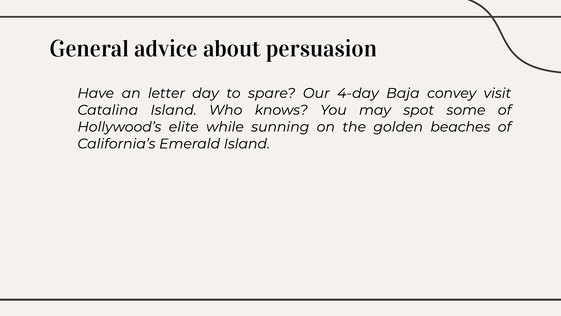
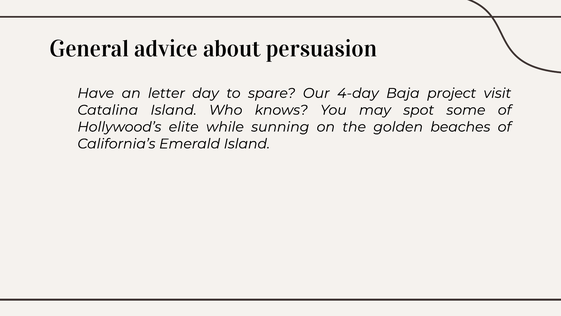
convey: convey -> project
